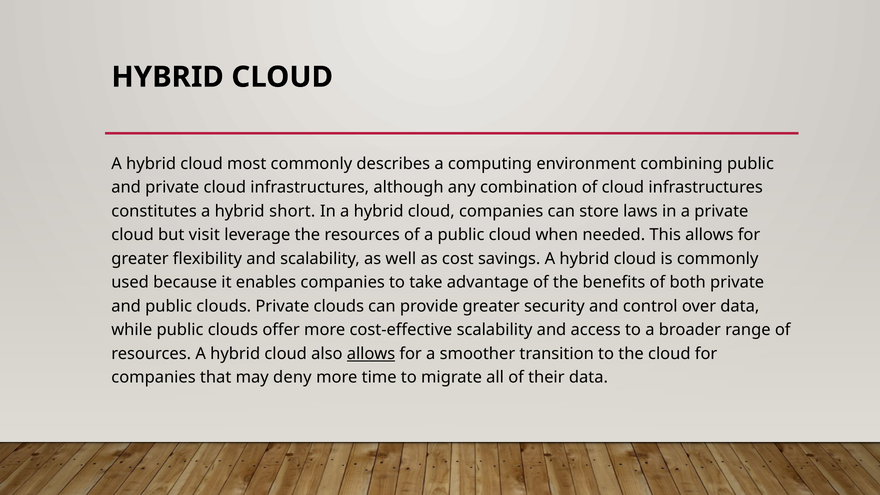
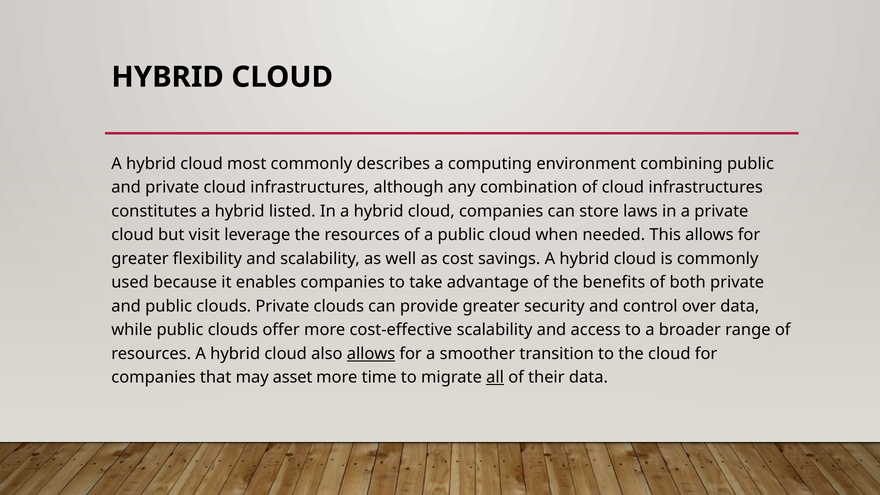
short: short -> listed
deny: deny -> asset
all underline: none -> present
